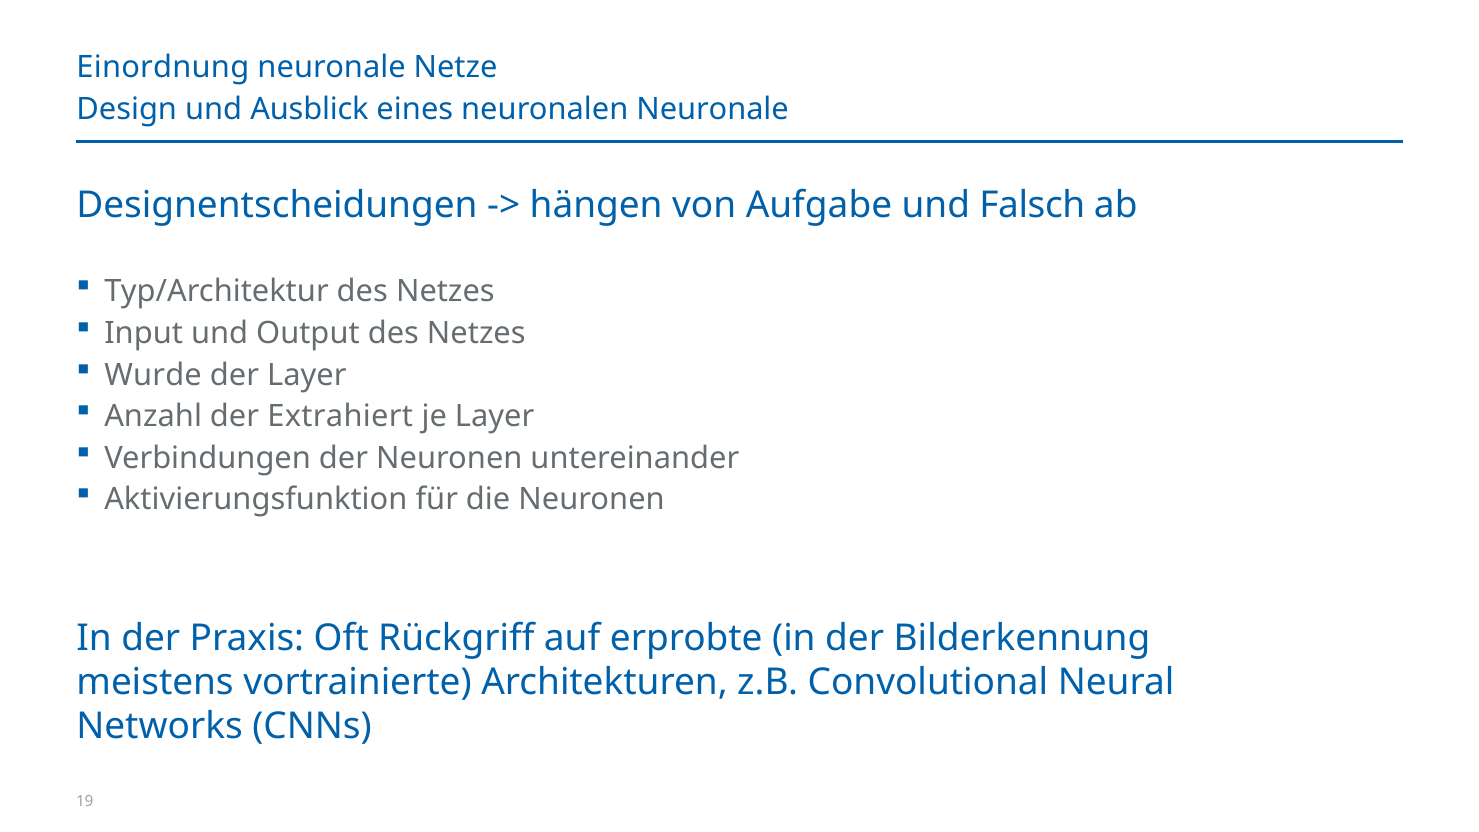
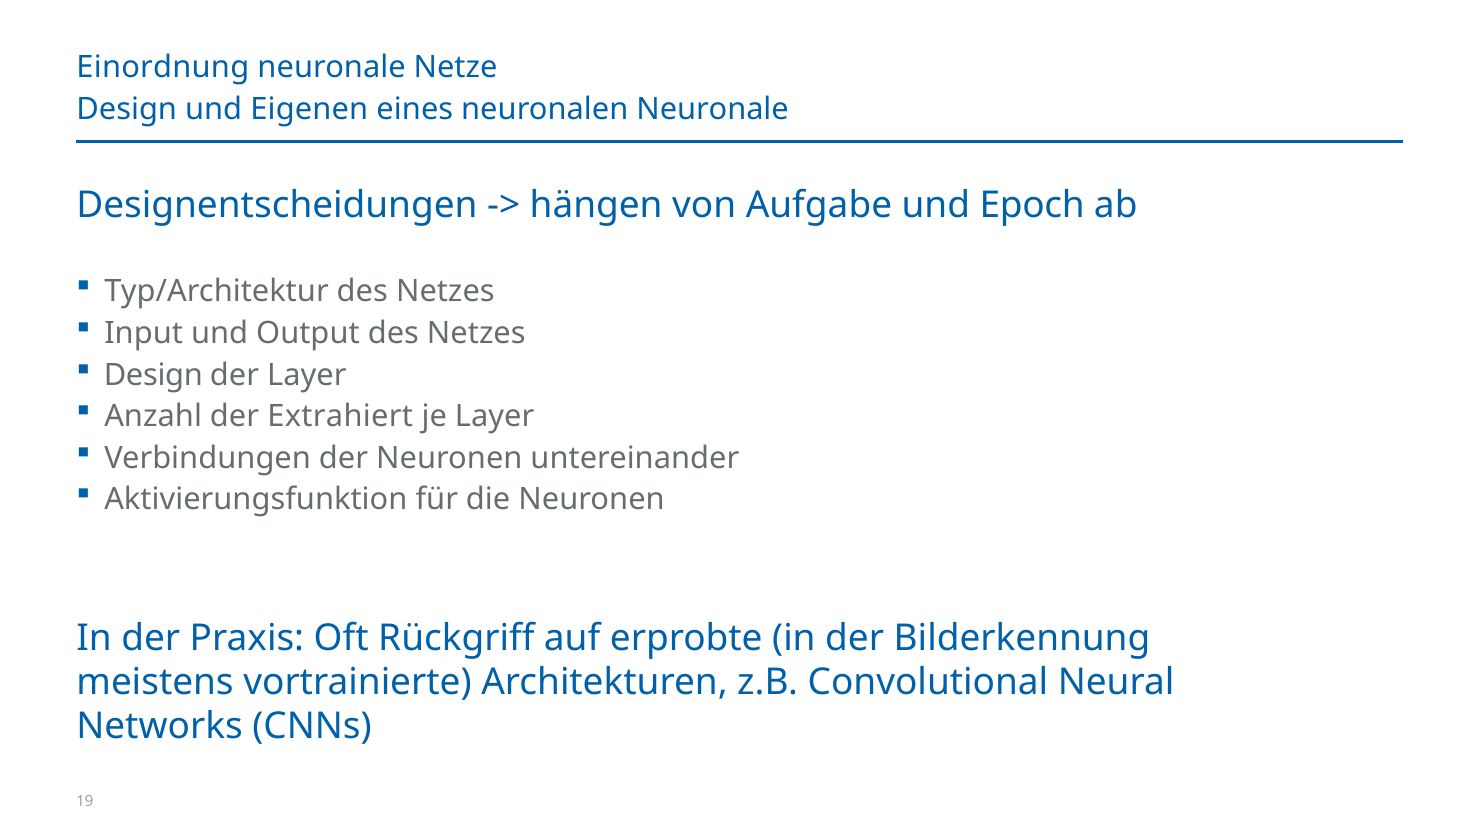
Ausblick: Ausblick -> Eigenen
Falsch: Falsch -> Epoch
Wurde at (153, 375): Wurde -> Design
